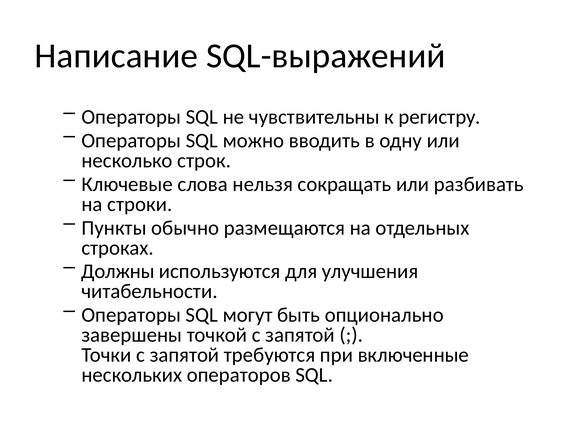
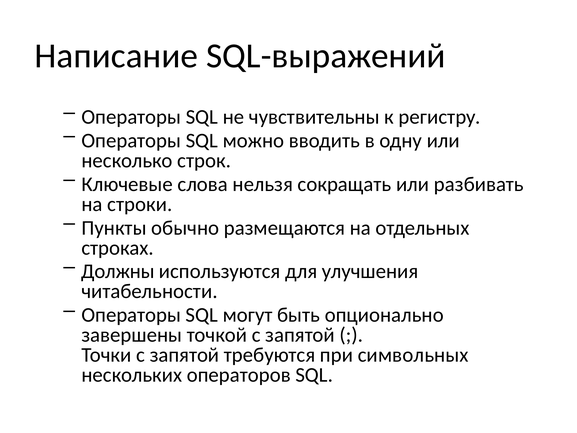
включенные: включенные -> символьных
